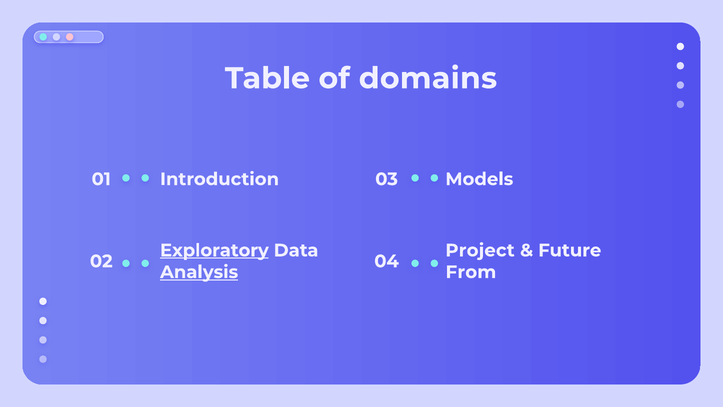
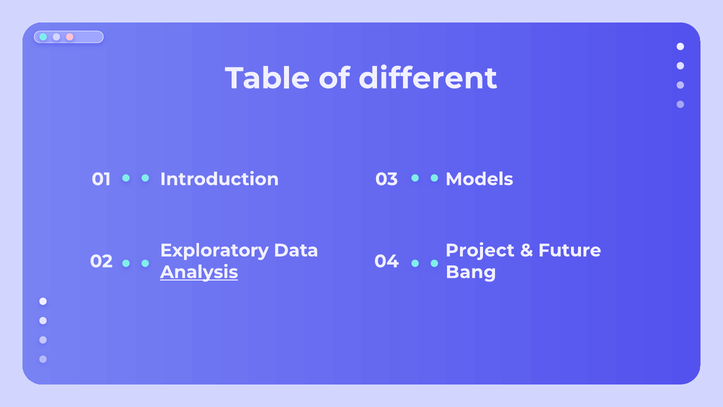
domains: domains -> different
Exploratory underline: present -> none
From: From -> Bang
